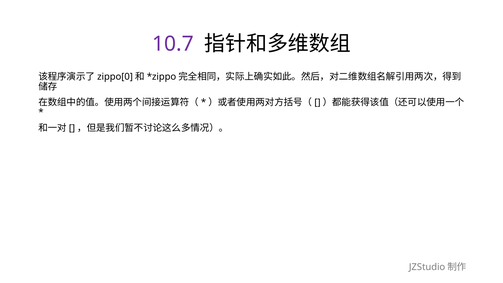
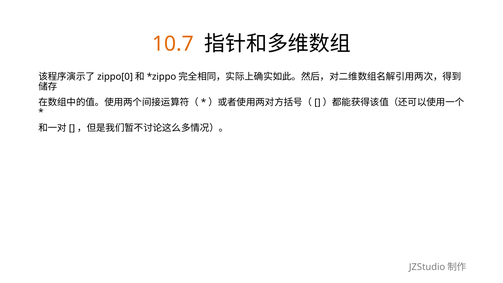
10.7 colour: purple -> orange
